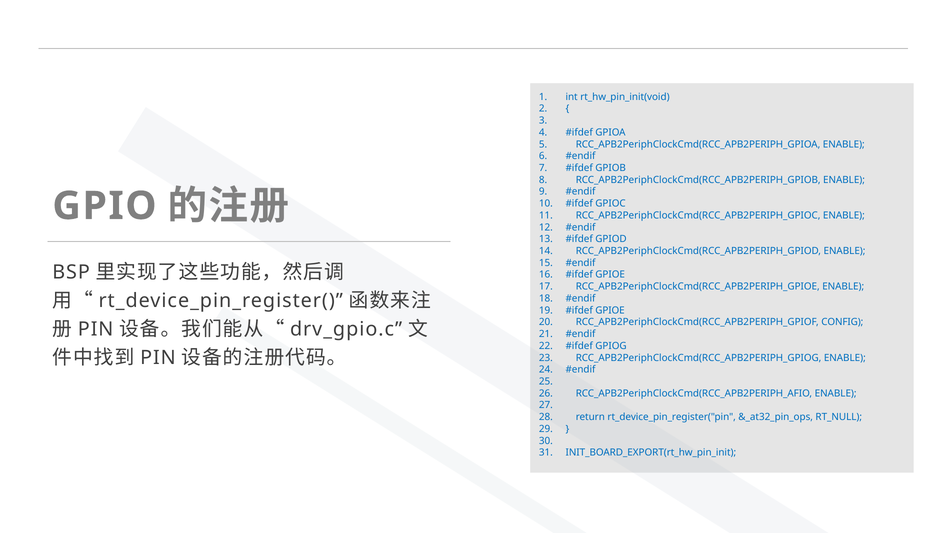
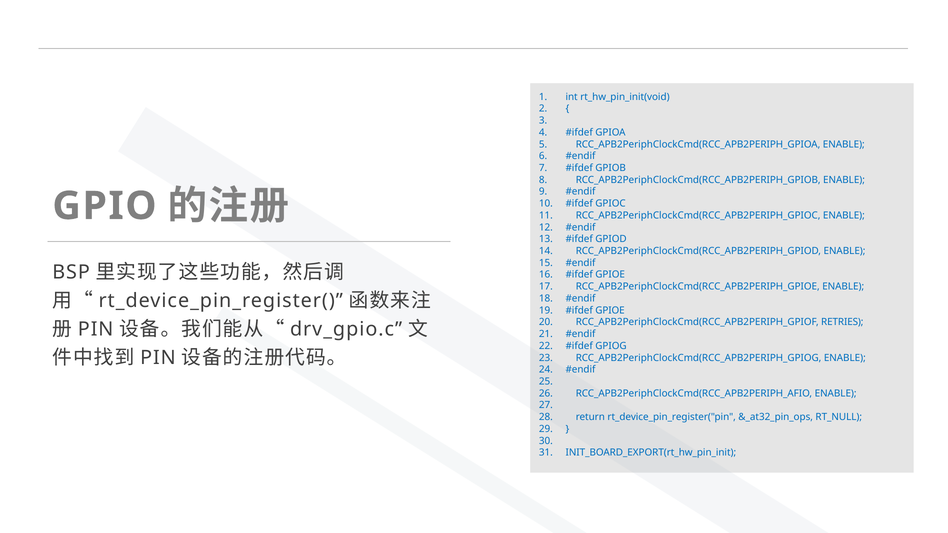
CONFIG: CONFIG -> RETRIES
